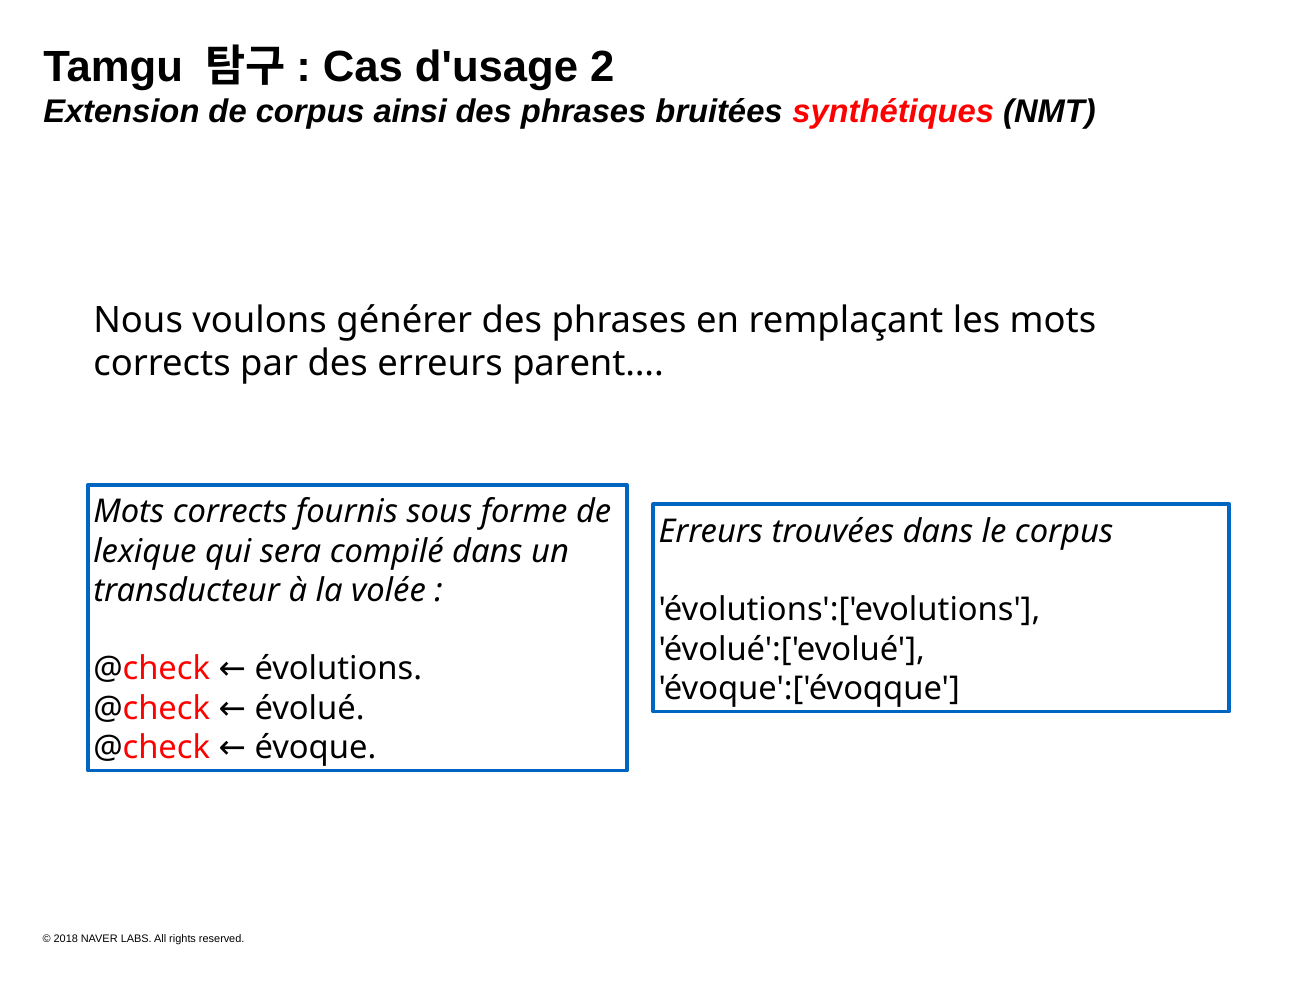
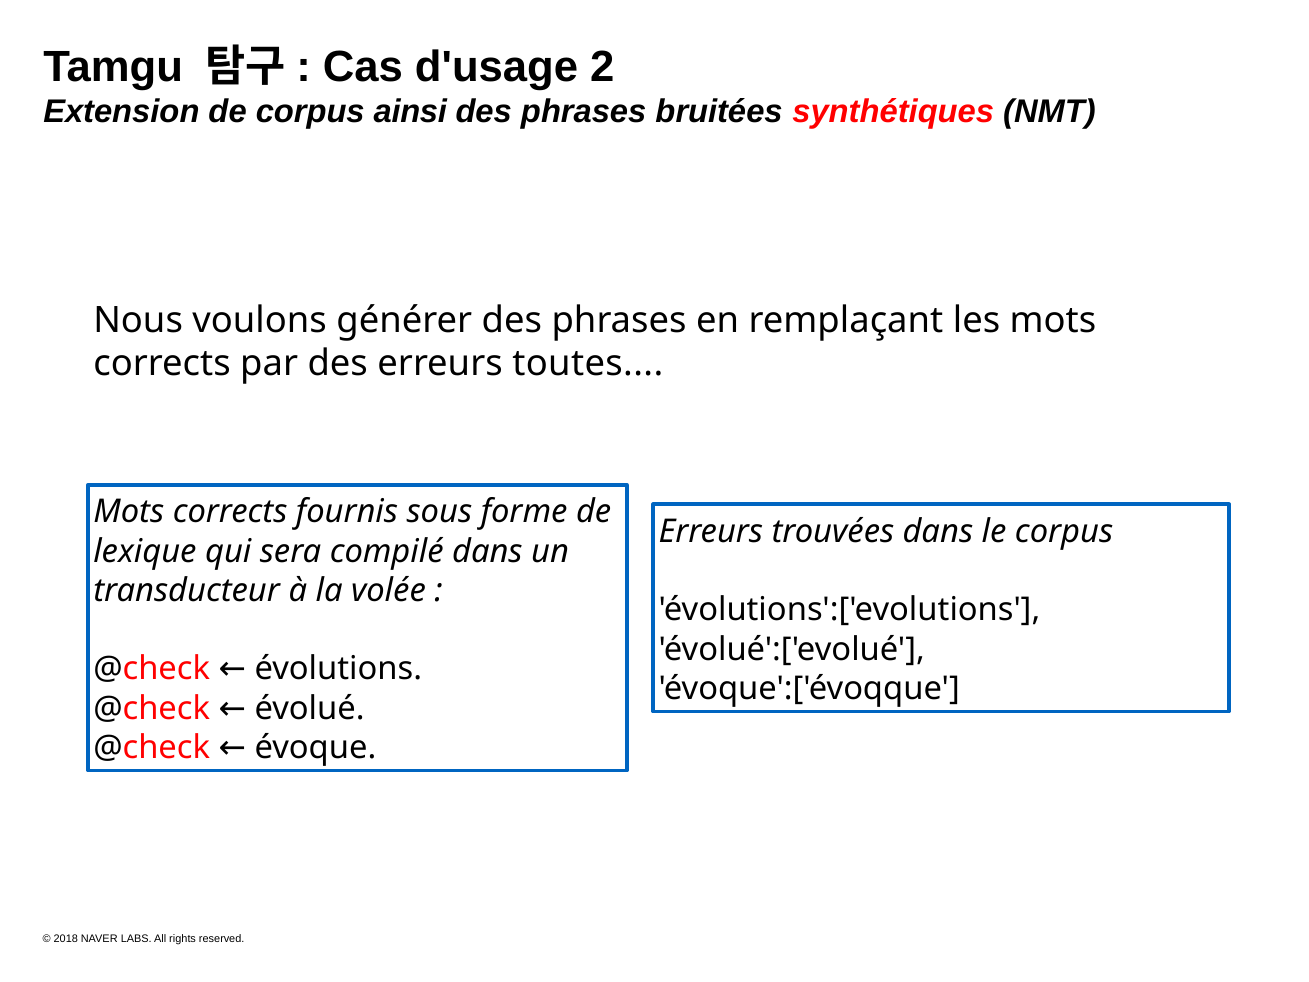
parent: parent -> toutes
